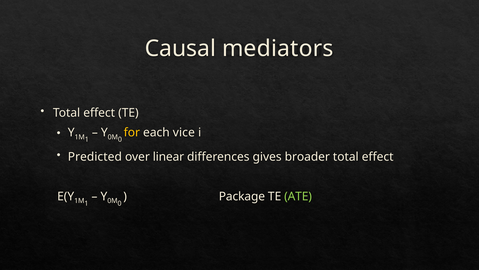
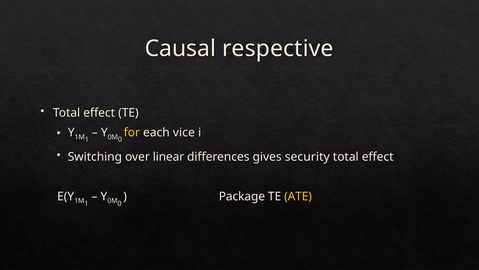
mediators: mediators -> respective
Predicted: Predicted -> Switching
broader: broader -> security
ATE colour: light green -> yellow
